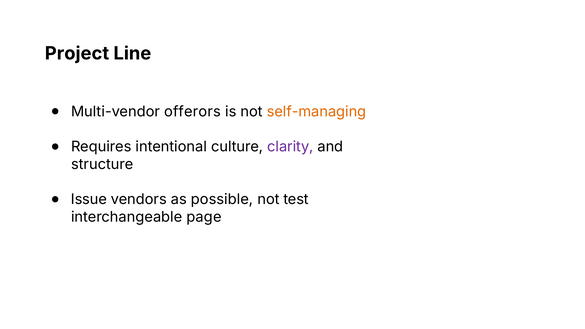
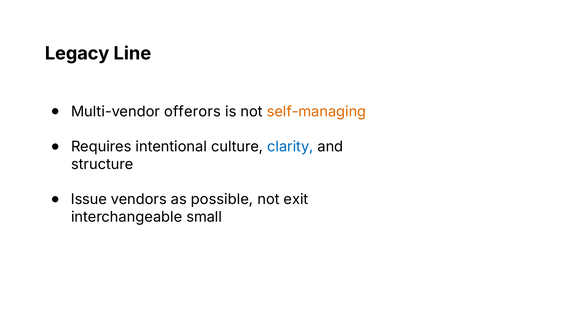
Project: Project -> Legacy
clarity colour: purple -> blue
test: test -> exit
page: page -> small
